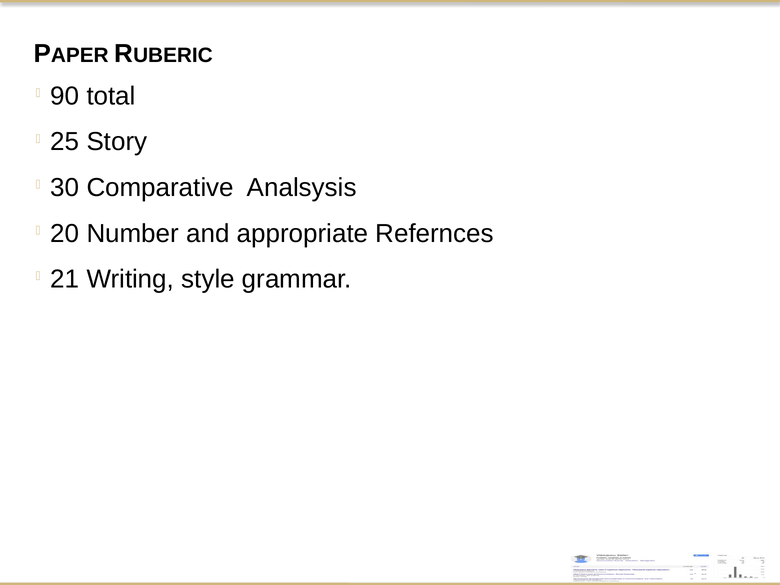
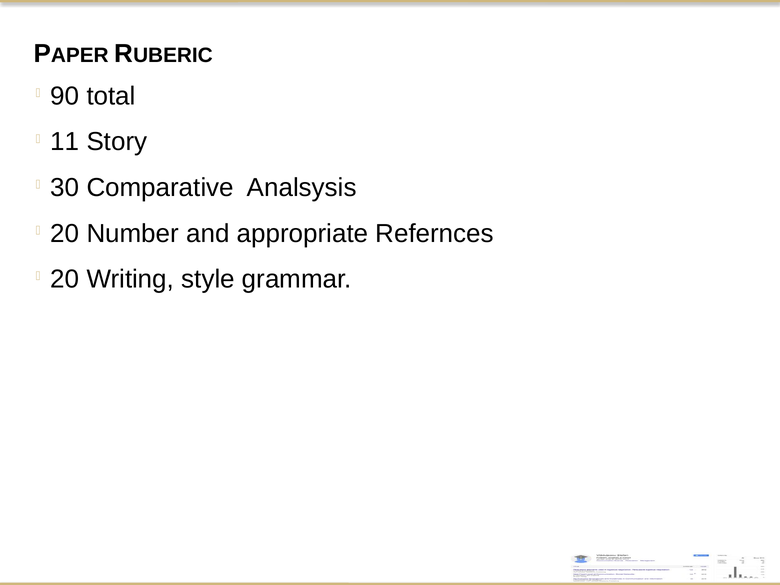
25: 25 -> 11
21 at (65, 279): 21 -> 20
